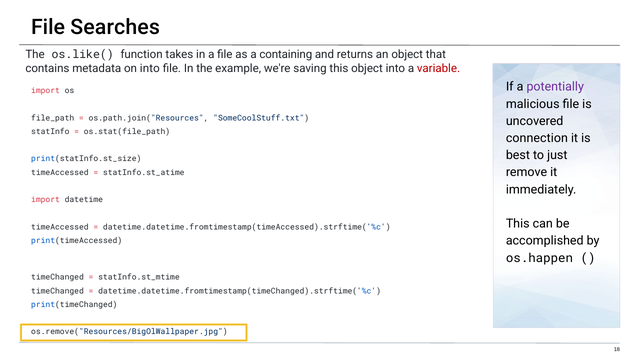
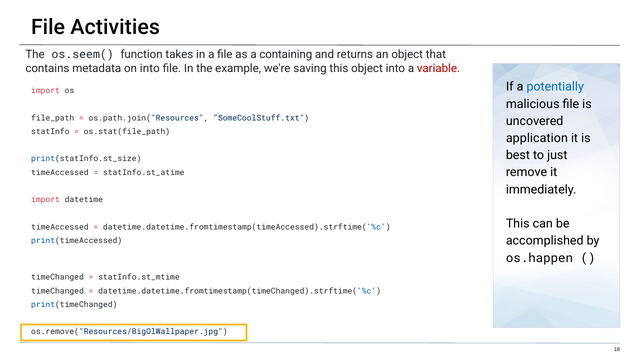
Searches: Searches -> Activities
os.like(: os.like( -> os.seem(
potentially colour: purple -> blue
connection: connection -> application
